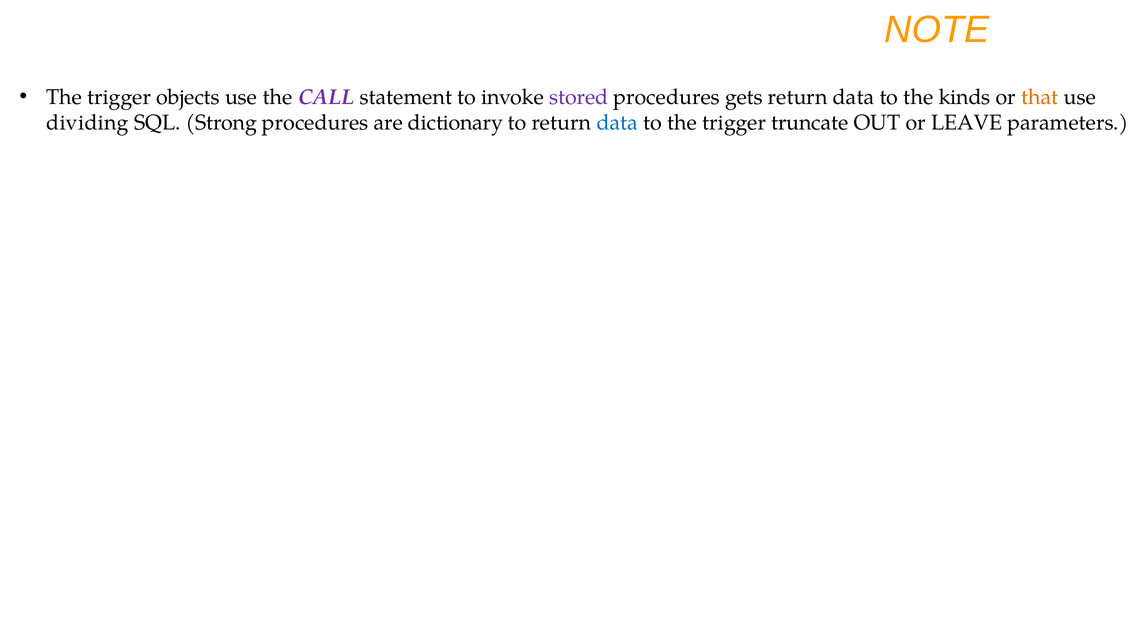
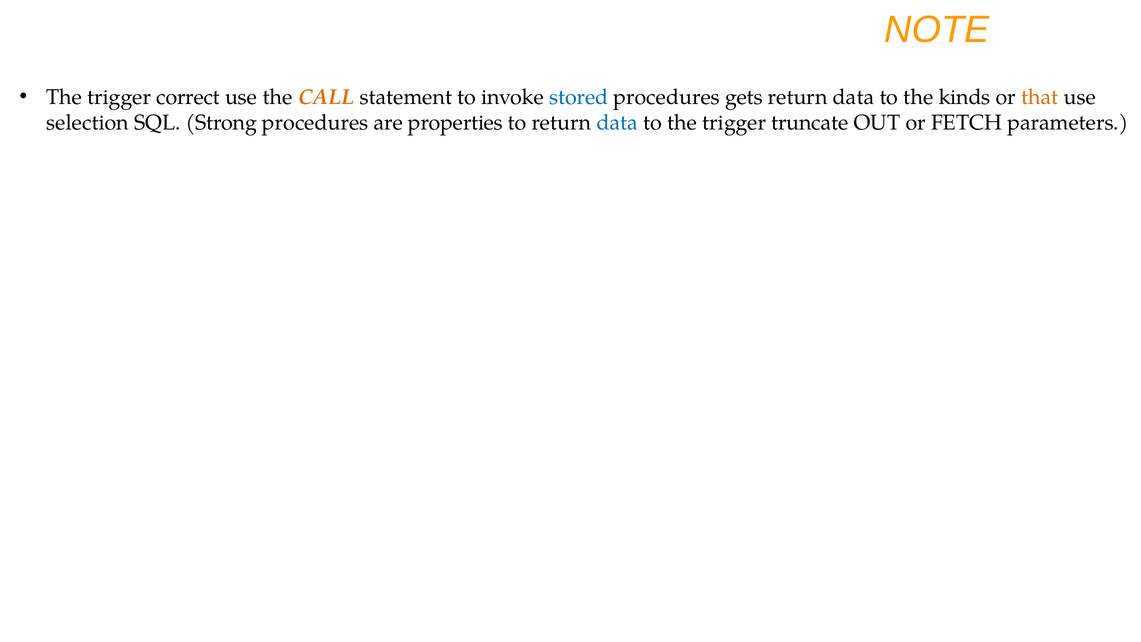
objects: objects -> correct
CALL colour: purple -> orange
stored colour: purple -> blue
dividing: dividing -> selection
dictionary: dictionary -> properties
LEAVE: LEAVE -> FETCH
